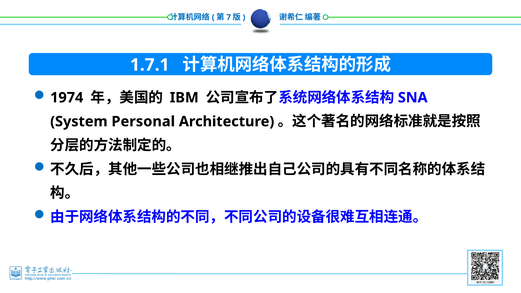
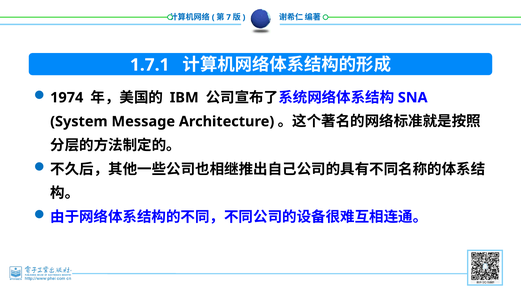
Personal: Personal -> Message
